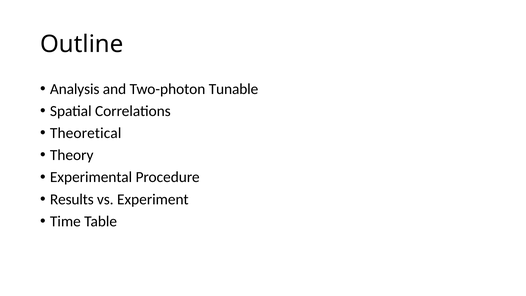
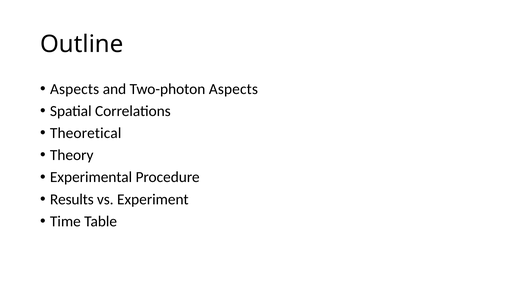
Analysis at (75, 89): Analysis -> Aspects
Two-photon Tunable: Tunable -> Aspects
